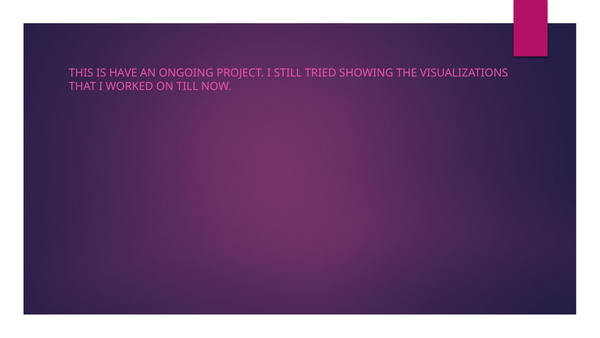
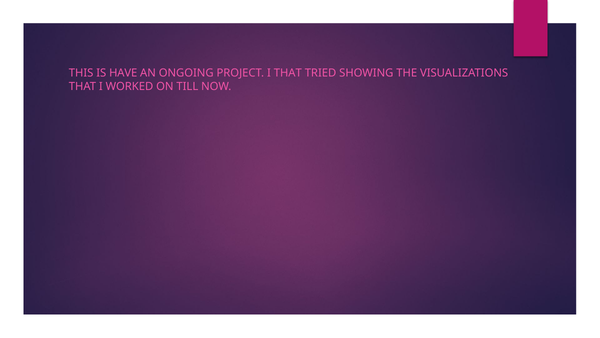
I STILL: STILL -> THAT
